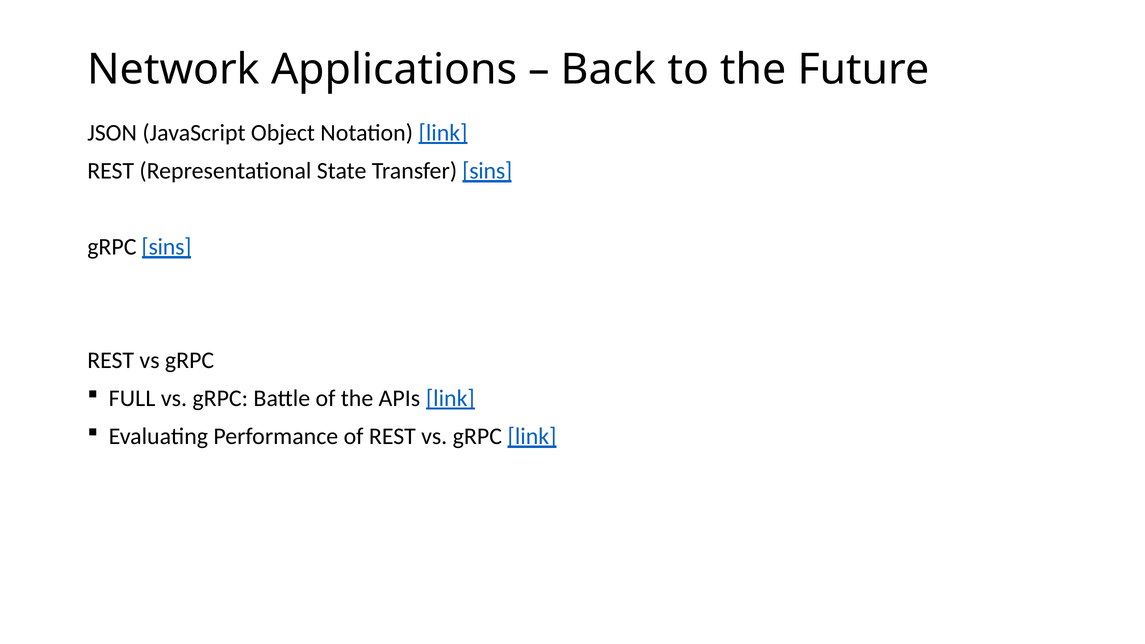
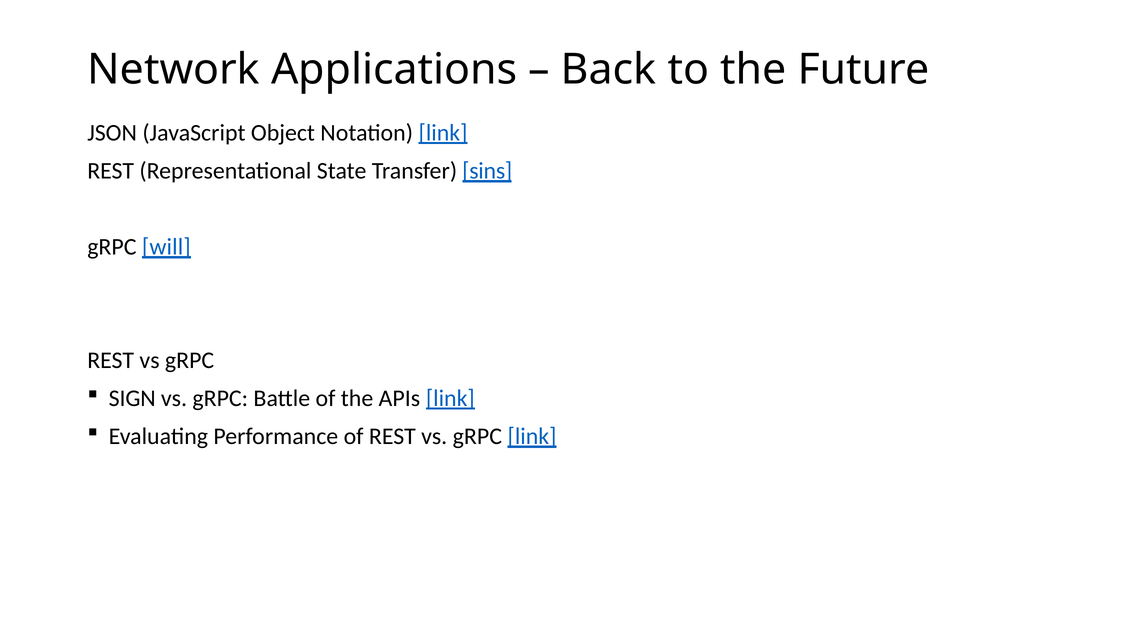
gRPC sins: sins -> will
FULL: FULL -> SIGN
